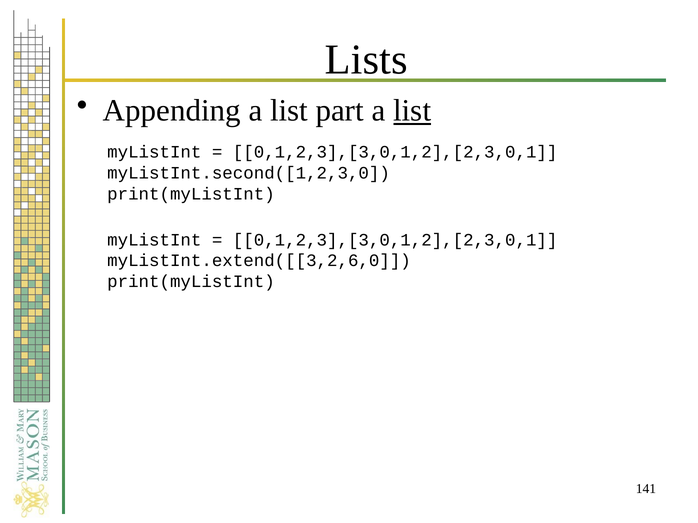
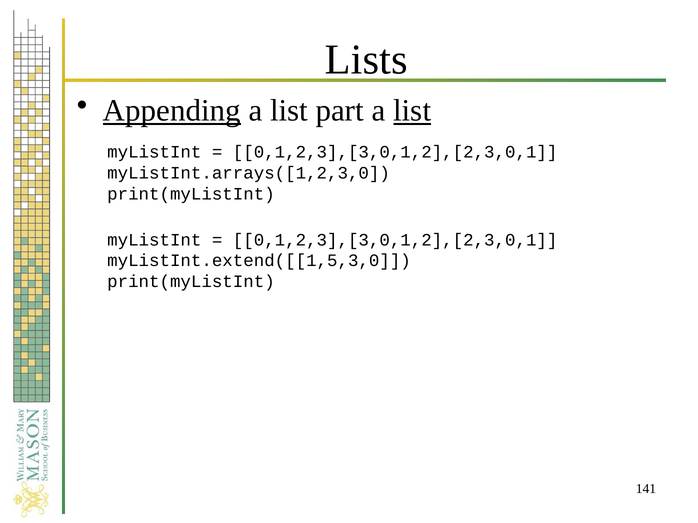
Appending underline: none -> present
myListInt.second([1,2,3,0: myListInt.second([1,2,3,0 -> myListInt.arrays([1,2,3,0
myListInt.extend([[3,2,6,0: myListInt.extend([[3,2,6,0 -> myListInt.extend([[1,5,3,0
